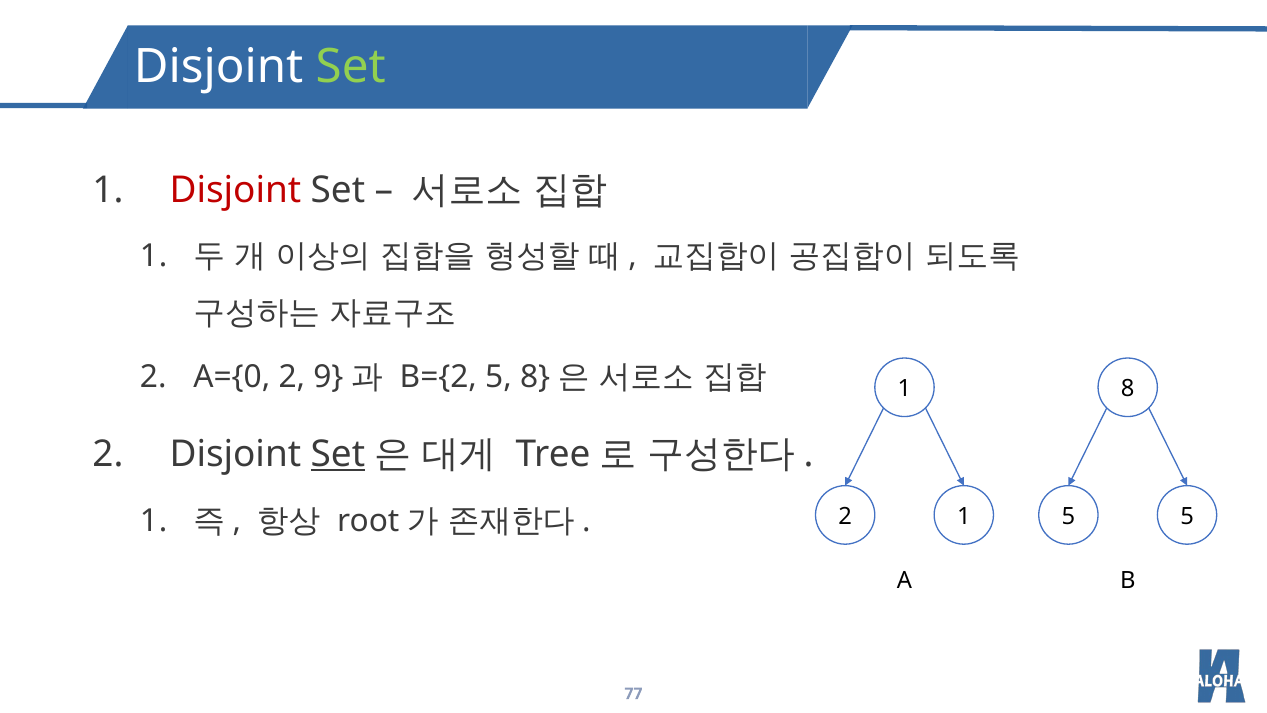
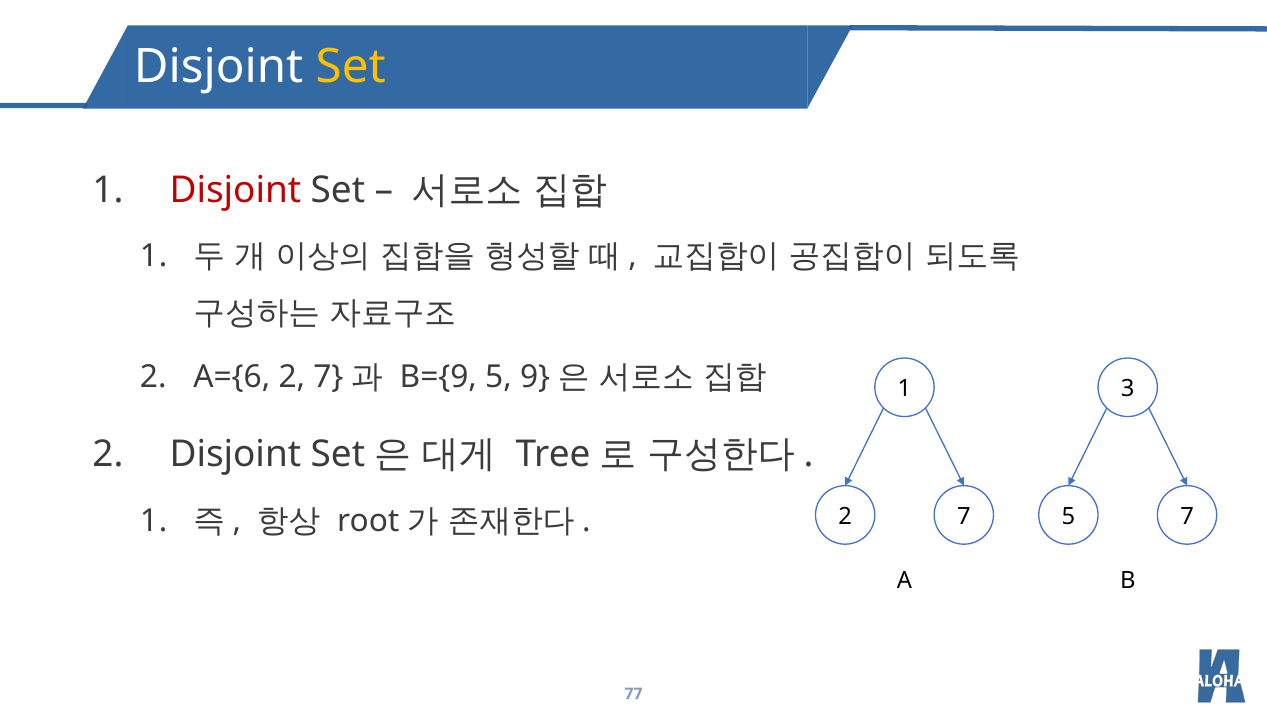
Set at (351, 67) colour: light green -> yellow
A={0: A={0 -> A={6
9 at (328, 377): 9 -> 7
B={2: B={2 -> B={9
5 8: 8 -> 9
1 8: 8 -> 3
Set at (338, 454) underline: present -> none
1 at (964, 516): 1 -> 7
5 5: 5 -> 7
